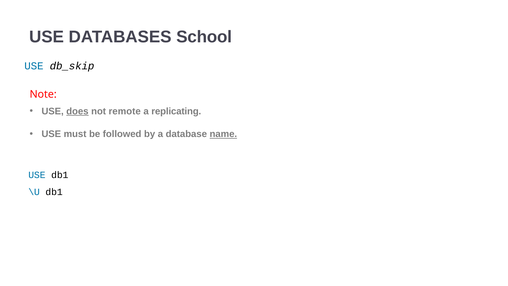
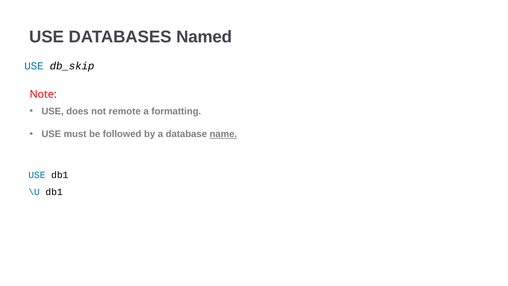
School: School -> Named
does underline: present -> none
replicating: replicating -> formatting
